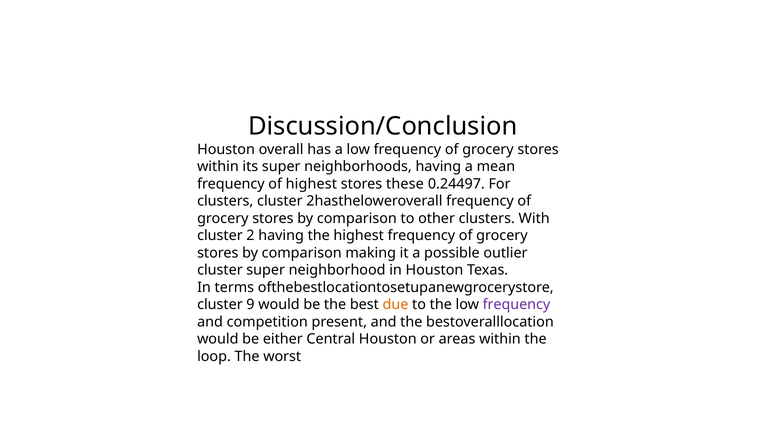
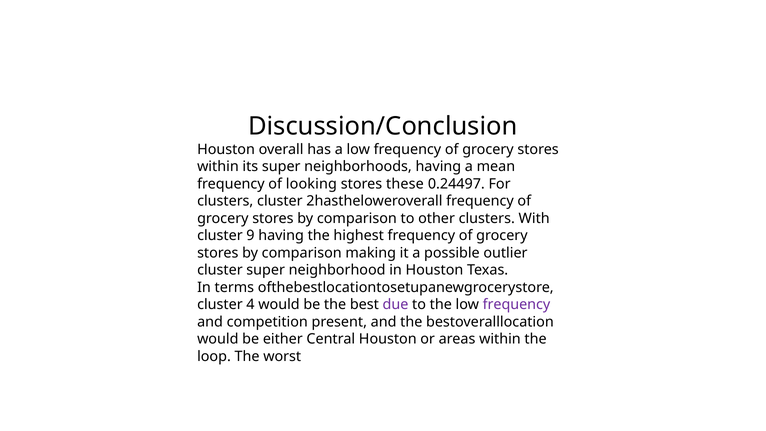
of highest: highest -> looking
2: 2 -> 9
9: 9 -> 4
due colour: orange -> purple
